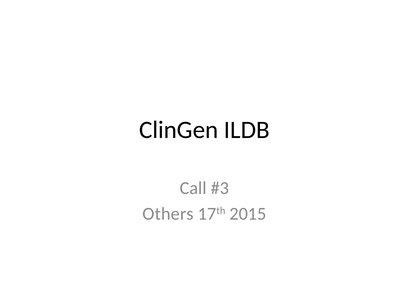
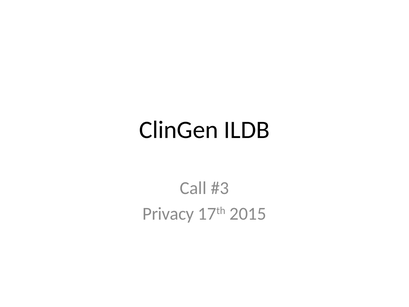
Others: Others -> Privacy
